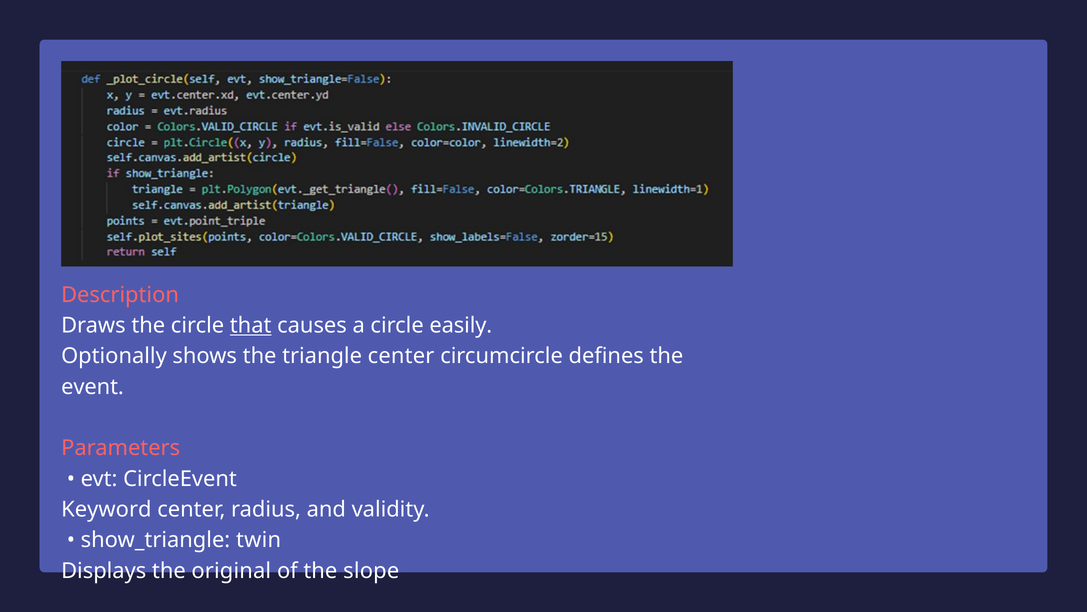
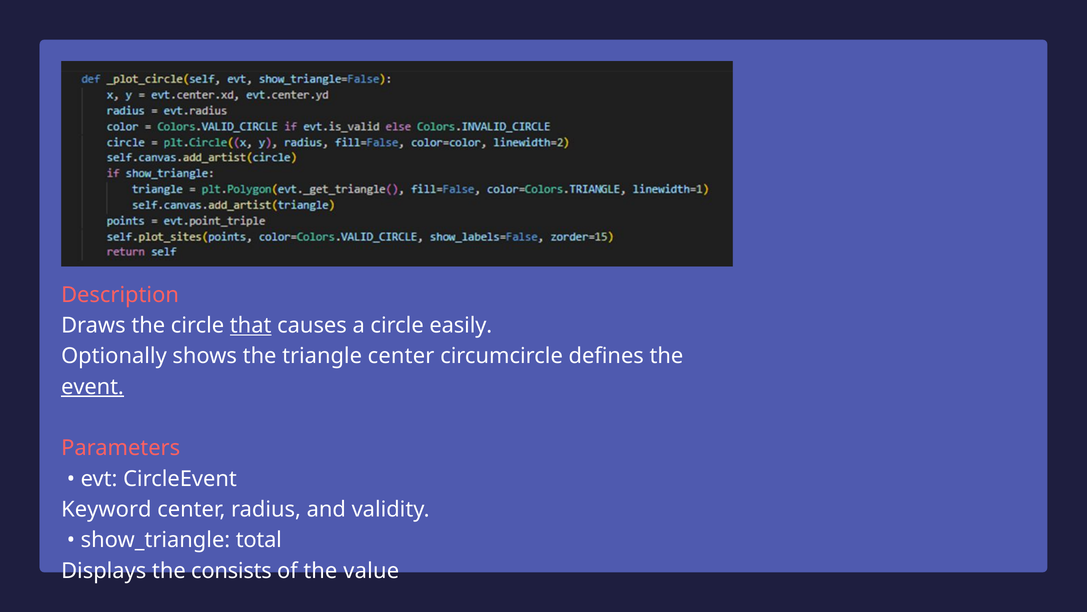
event underline: none -> present
twin: twin -> total
original: original -> consists
slope: slope -> value
